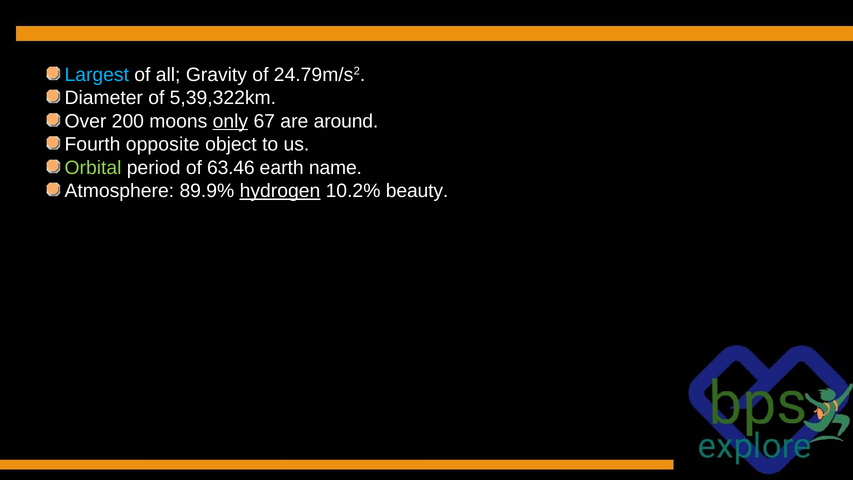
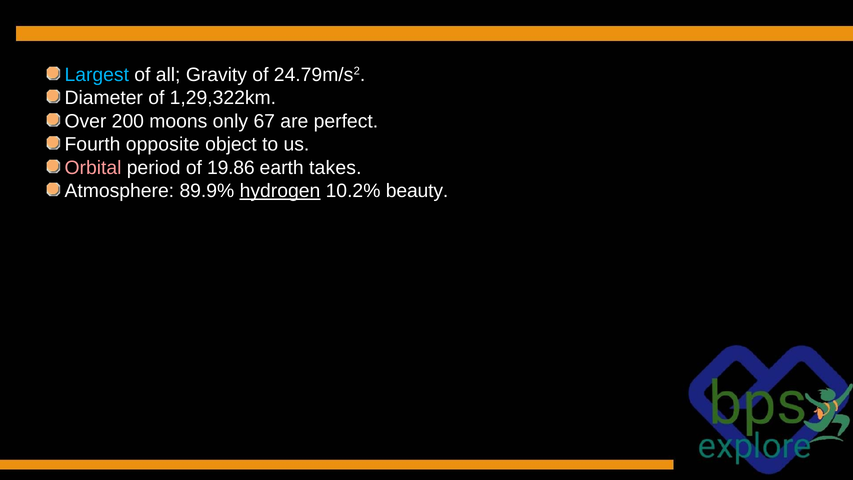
5,39,322km: 5,39,322km -> 1,29,322km
only underline: present -> none
around: around -> perfect
Orbital colour: light green -> pink
63.46: 63.46 -> 19.86
name: name -> takes
